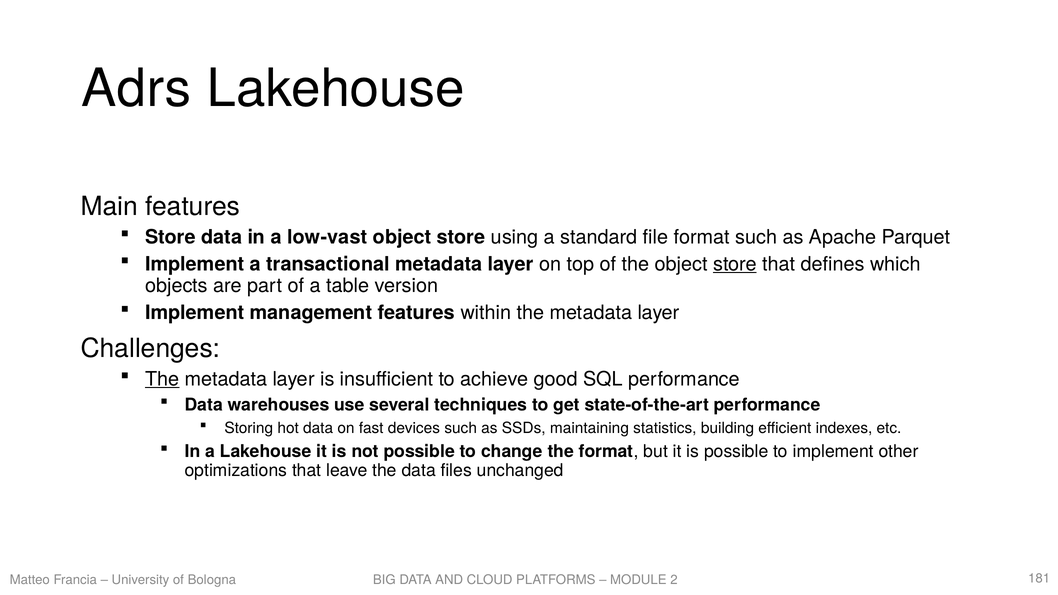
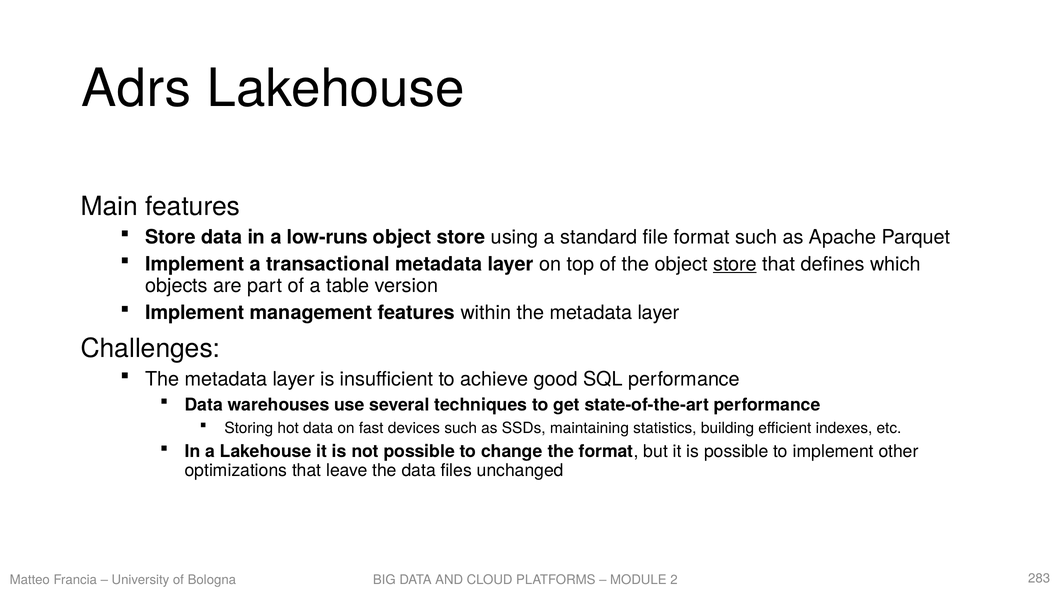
low-vast: low-vast -> low-runs
The at (162, 379) underline: present -> none
181: 181 -> 283
